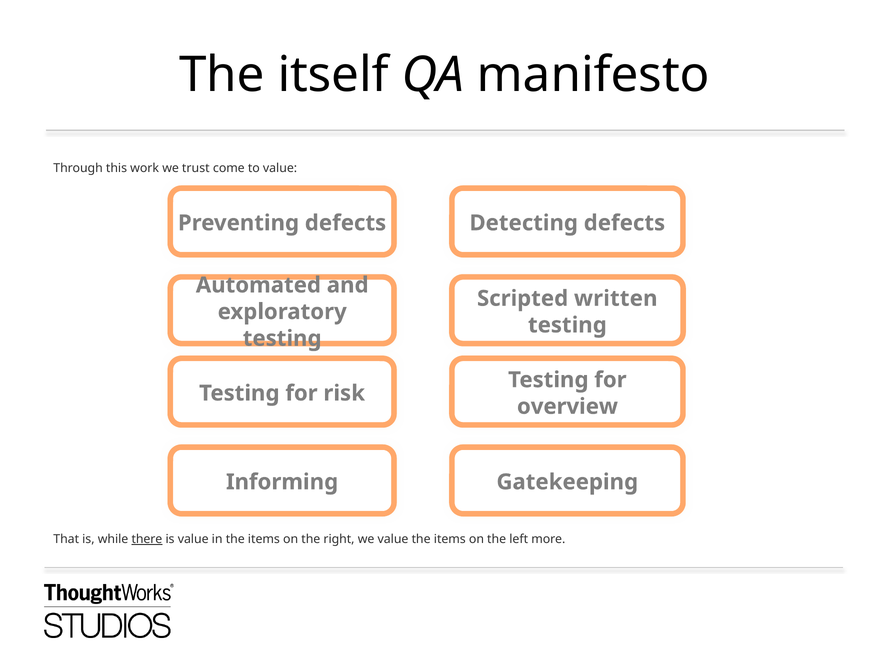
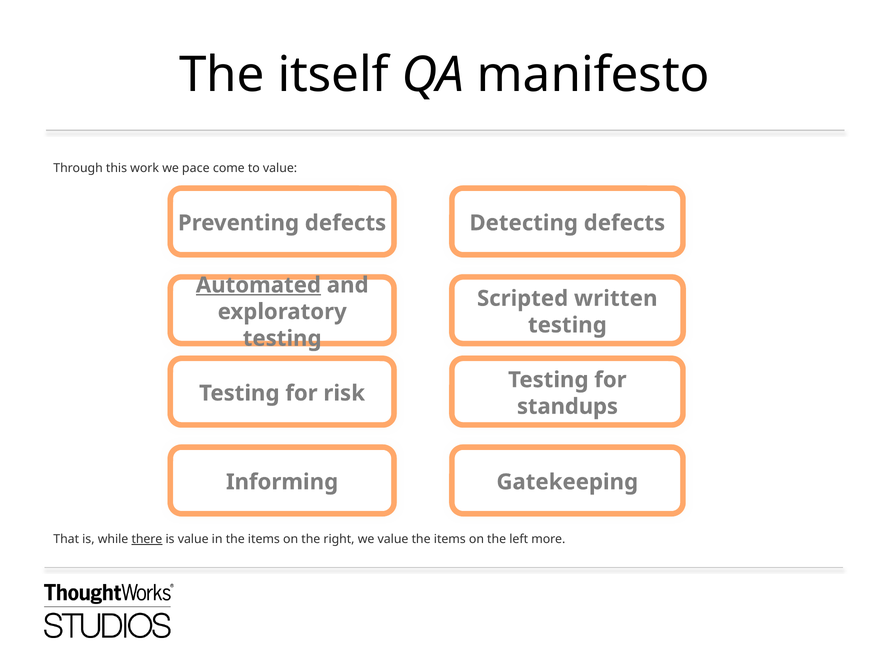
trust: trust -> pace
Automated underline: none -> present
overview: overview -> standups
